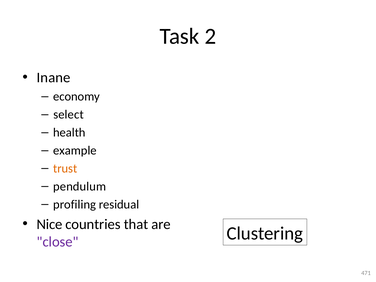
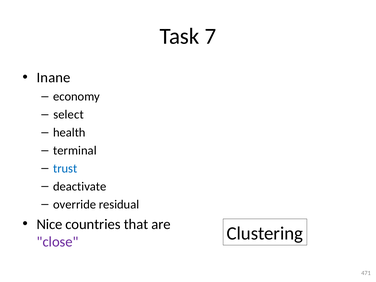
2: 2 -> 7
example: example -> terminal
trust colour: orange -> blue
pendulum: pendulum -> deactivate
profiling: profiling -> override
